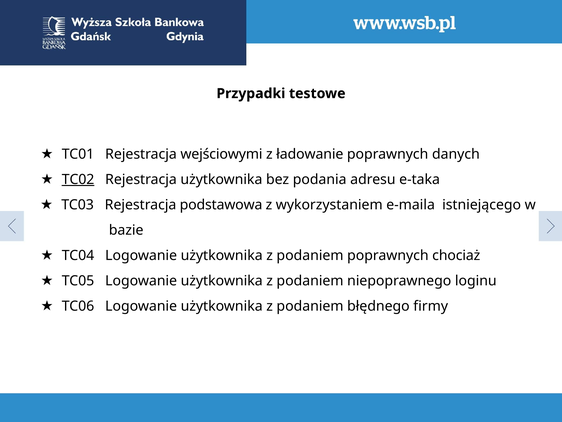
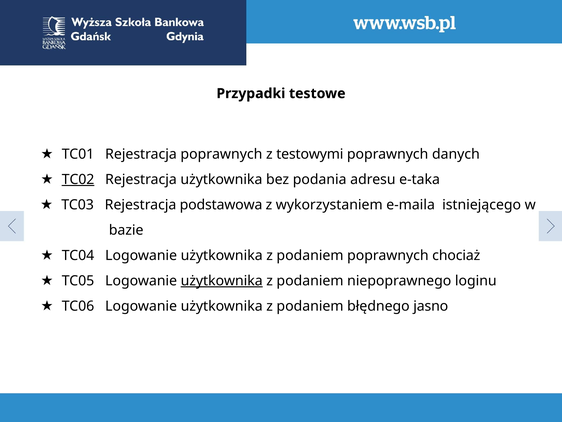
Rejestracja wejściowymi: wejściowymi -> poprawnych
ładowanie: ładowanie -> testowymi
użytkownika at (222, 280) underline: none -> present
firmy: firmy -> jasno
